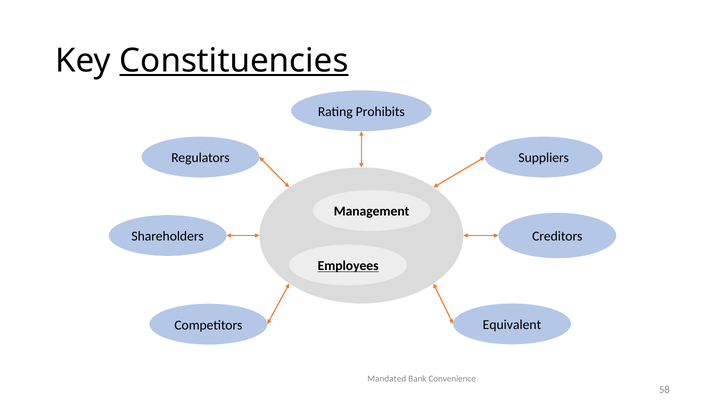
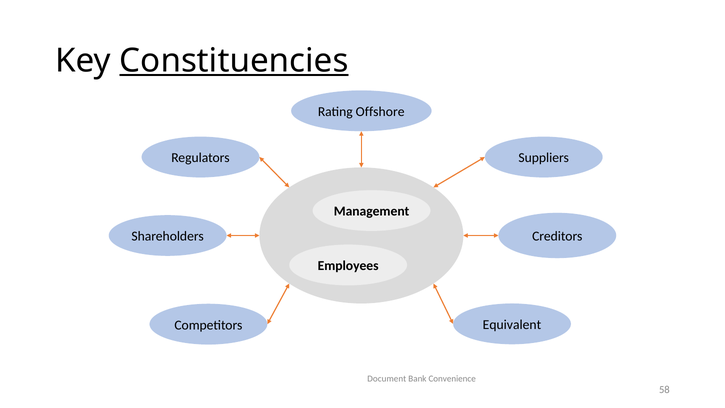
Prohibits: Prohibits -> Offshore
Employees underline: present -> none
Mandated: Mandated -> Document
